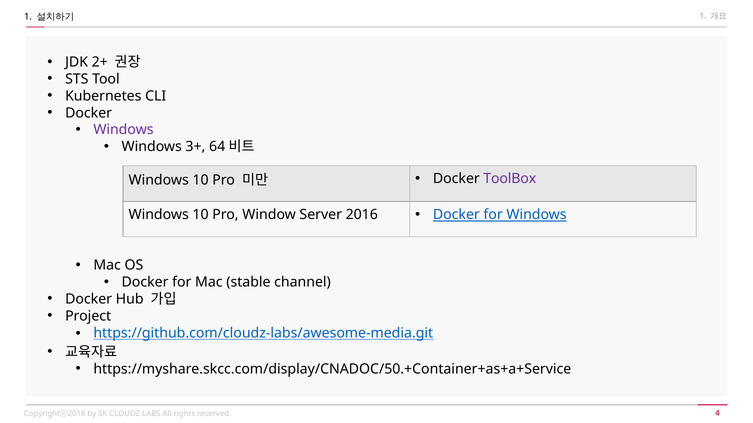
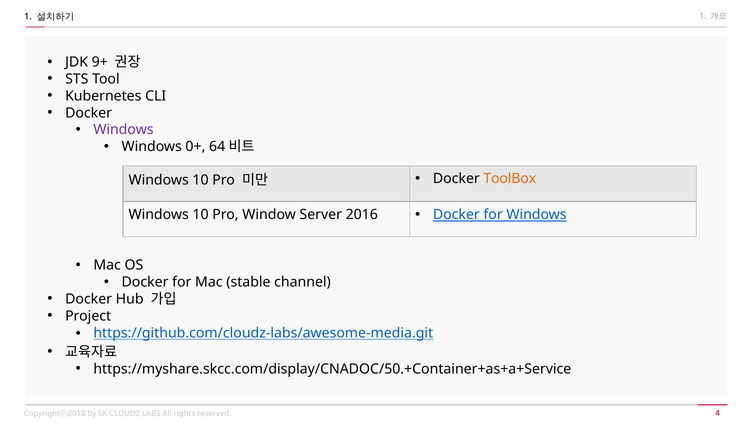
2+: 2+ -> 9+
3+: 3+ -> 0+
ToolBox colour: purple -> orange
